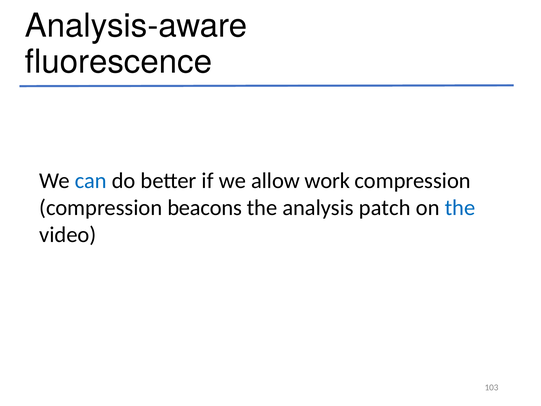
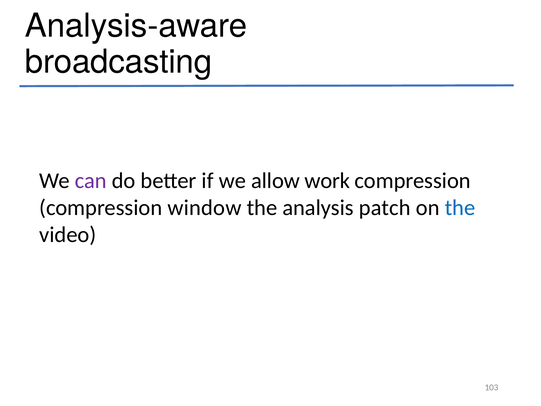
fluorescence: fluorescence -> broadcasting
can colour: blue -> purple
beacons: beacons -> window
